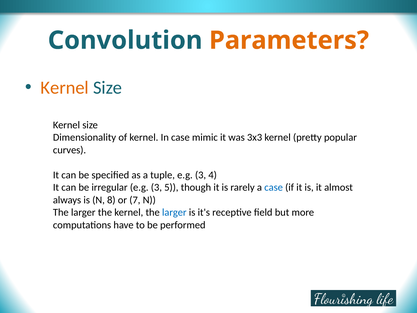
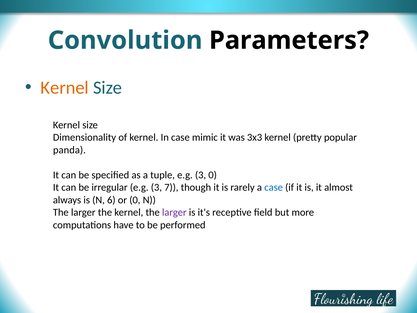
Parameters colour: orange -> black
curves: curves -> panda
3 4: 4 -> 0
5: 5 -> 7
8: 8 -> 6
or 7: 7 -> 0
larger at (174, 212) colour: blue -> purple
